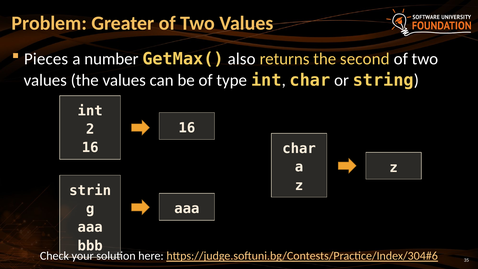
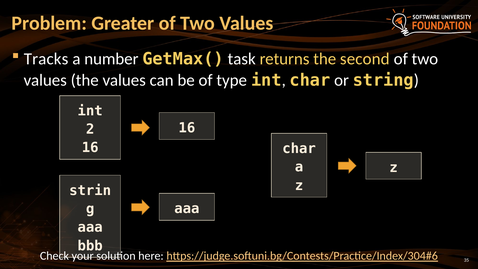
Pieces: Pieces -> Tracks
also: also -> task
